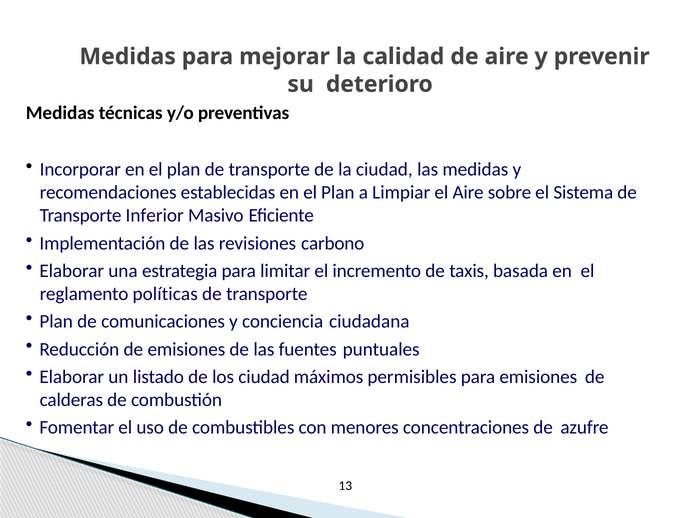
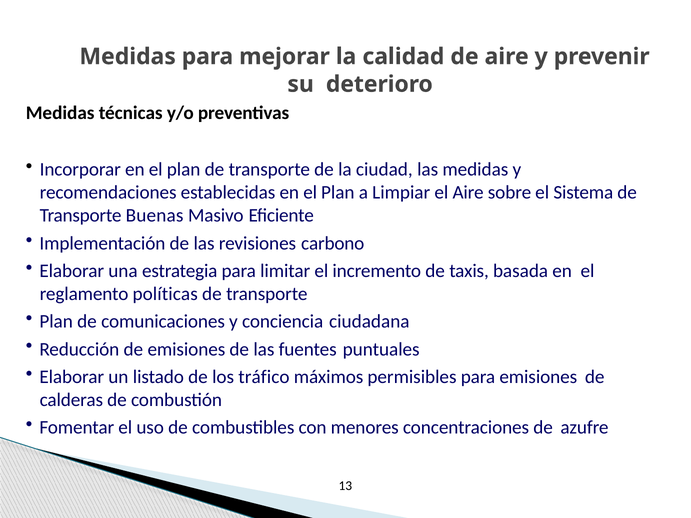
Inferior: Inferior -> Buenas
los ciudad: ciudad -> tráfico
